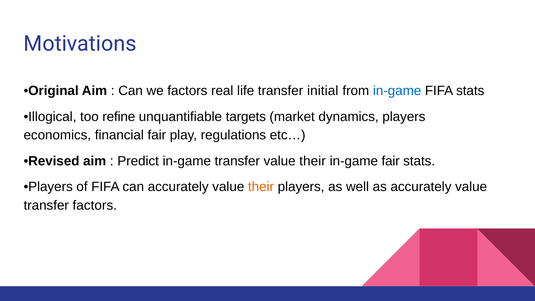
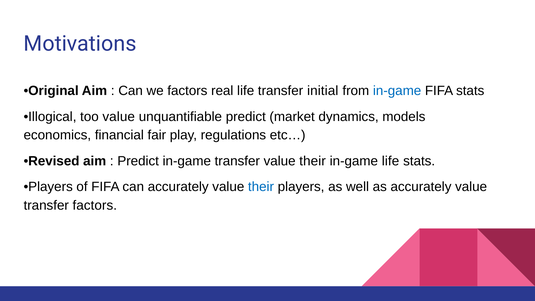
too refine: refine -> value
unquantifiable targets: targets -> predict
dynamics players: players -> models
in-game fair: fair -> life
their at (261, 187) colour: orange -> blue
